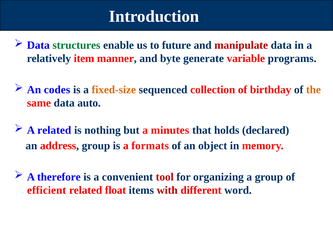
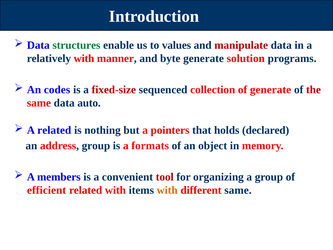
future: future -> values
relatively item: item -> with
variable: variable -> solution
fixed-size colour: orange -> red
of birthday: birthday -> generate
the colour: orange -> red
minutes: minutes -> pointers
therefore: therefore -> members
related float: float -> with
with at (167, 190) colour: red -> orange
different word: word -> same
